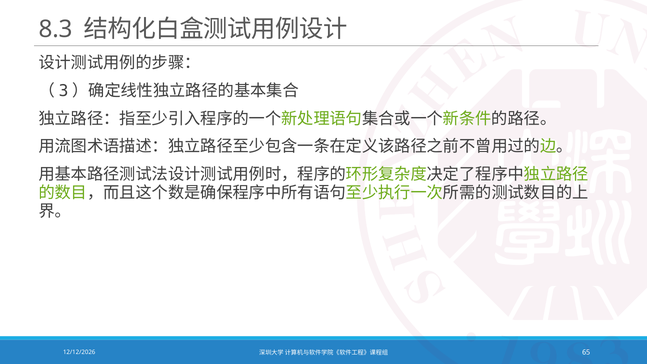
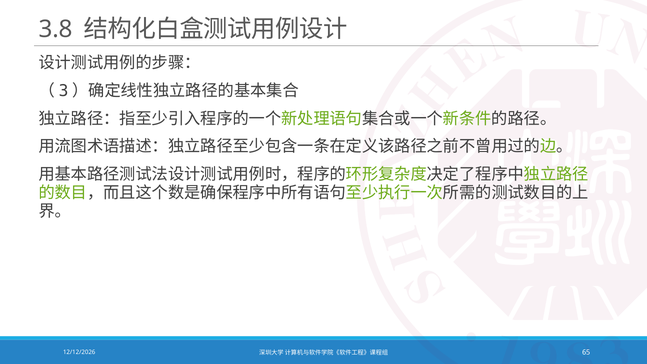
8.3: 8.3 -> 3.8
